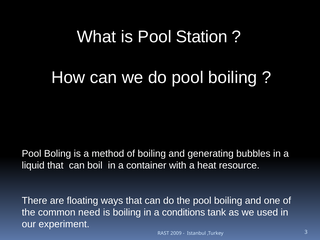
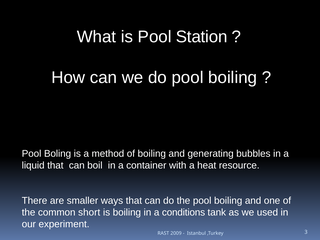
floating: floating -> smaller
need: need -> short
